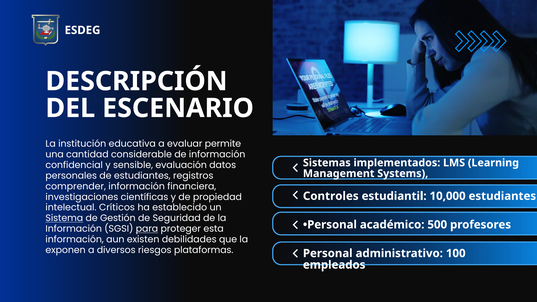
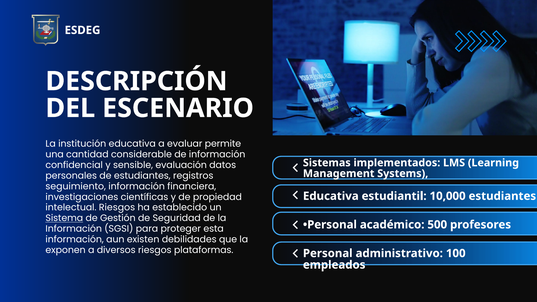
comprender: comprender -> seguimiento
Controles at (331, 196): Controles -> Educativa
intelectual Críticos: Críticos -> Riesgos
para underline: present -> none
